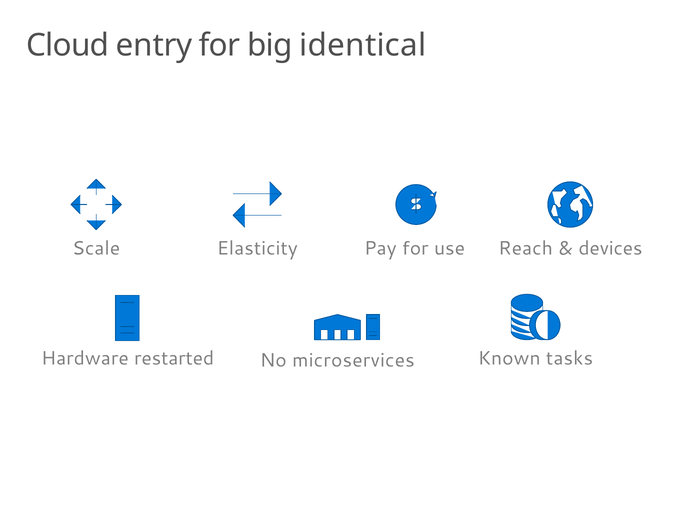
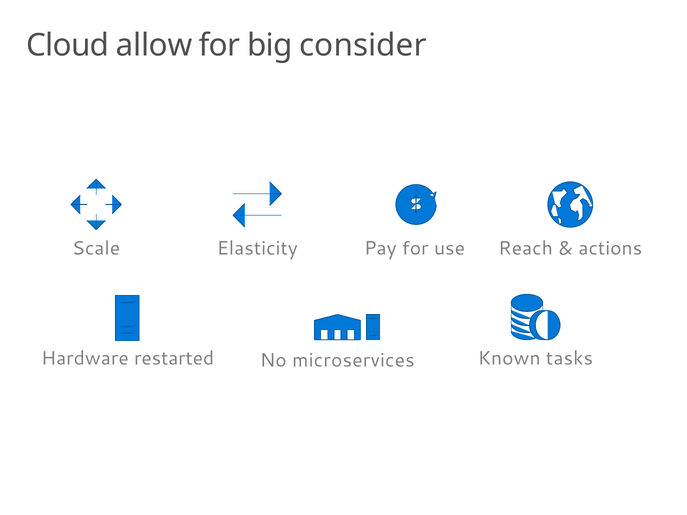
entry: entry -> allow
identical: identical -> consider
devices: devices -> actions
